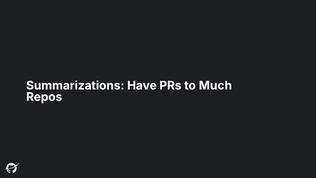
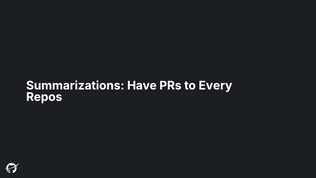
Much: Much -> Every
